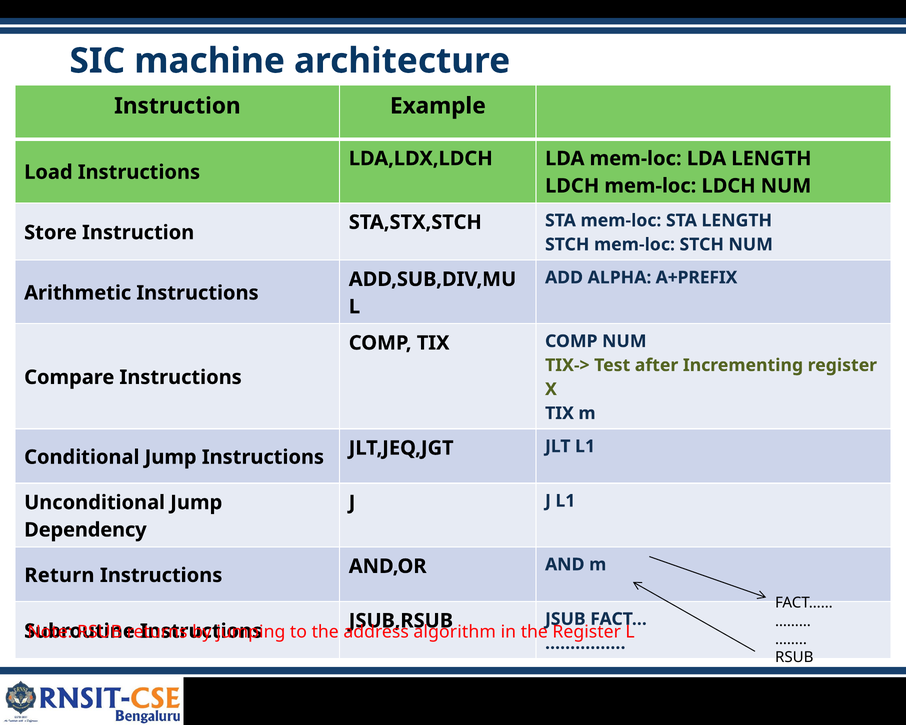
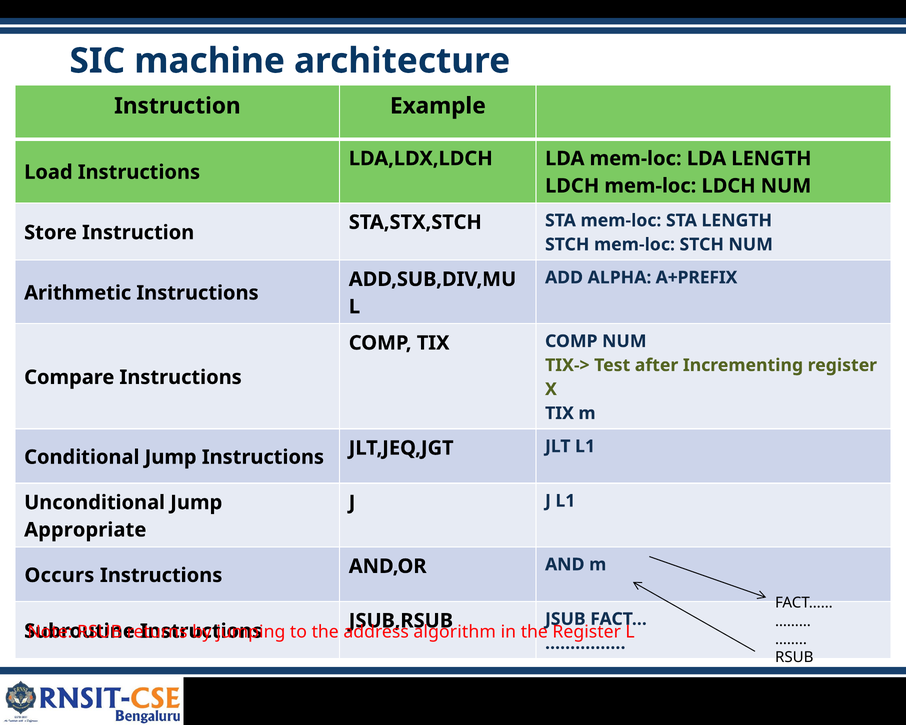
Dependency: Dependency -> Appropriate
Return: Return -> Occurs
